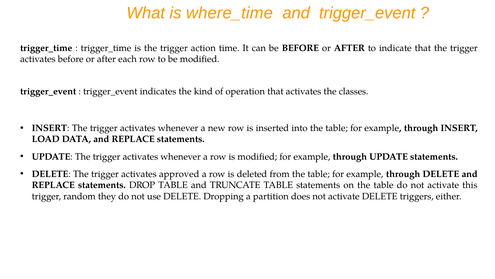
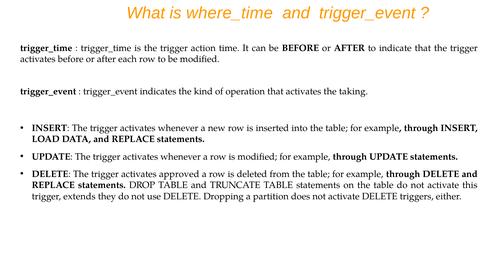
classes: classes -> taking
random: random -> extends
